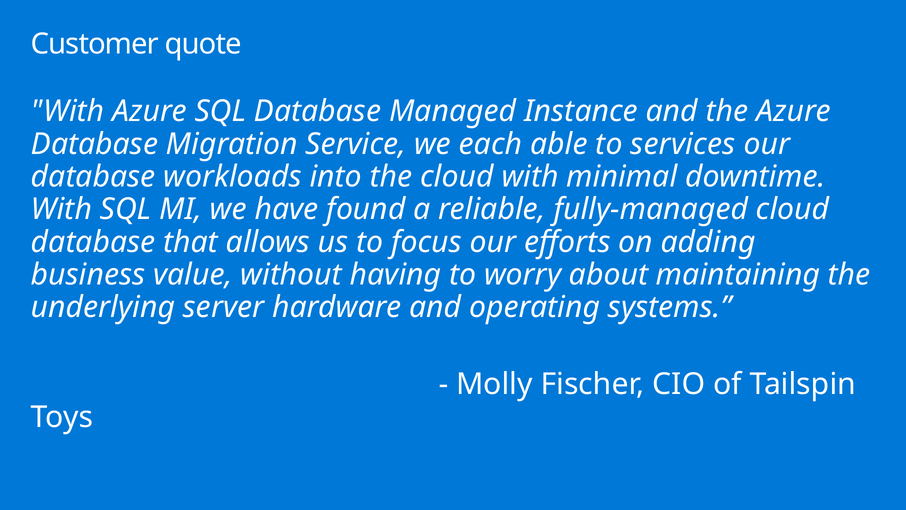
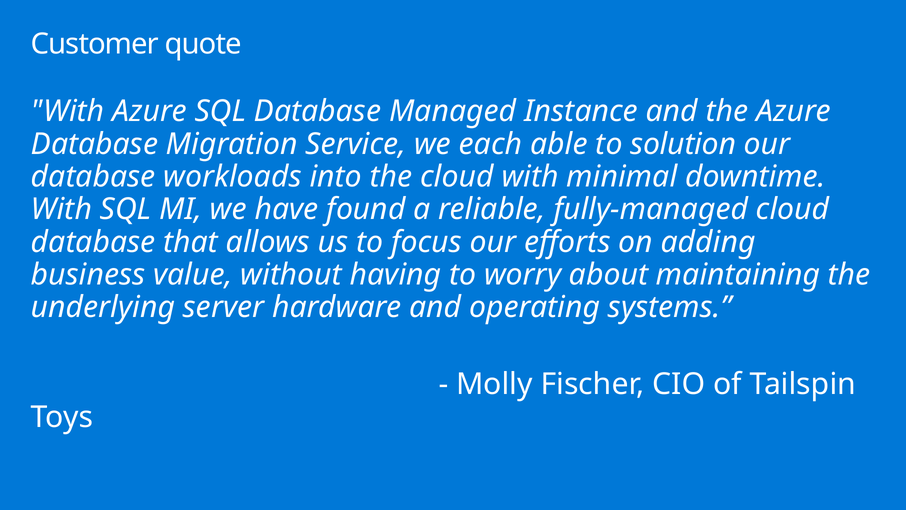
services: services -> solution
